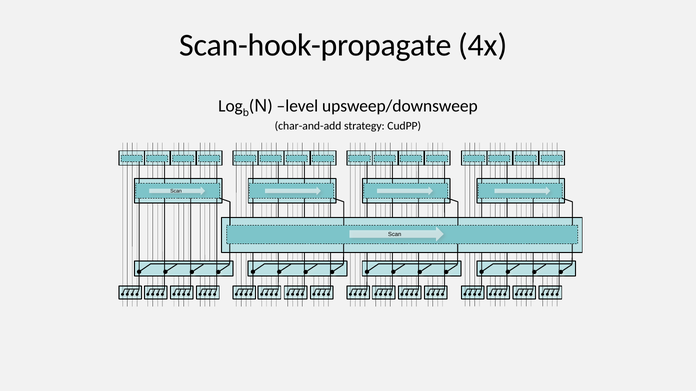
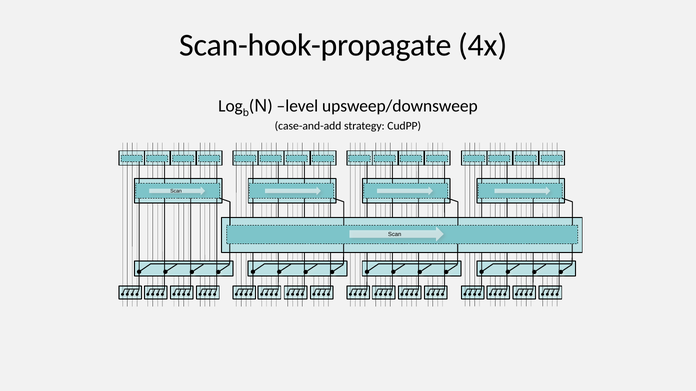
char-and-add: char-and-add -> case-and-add
